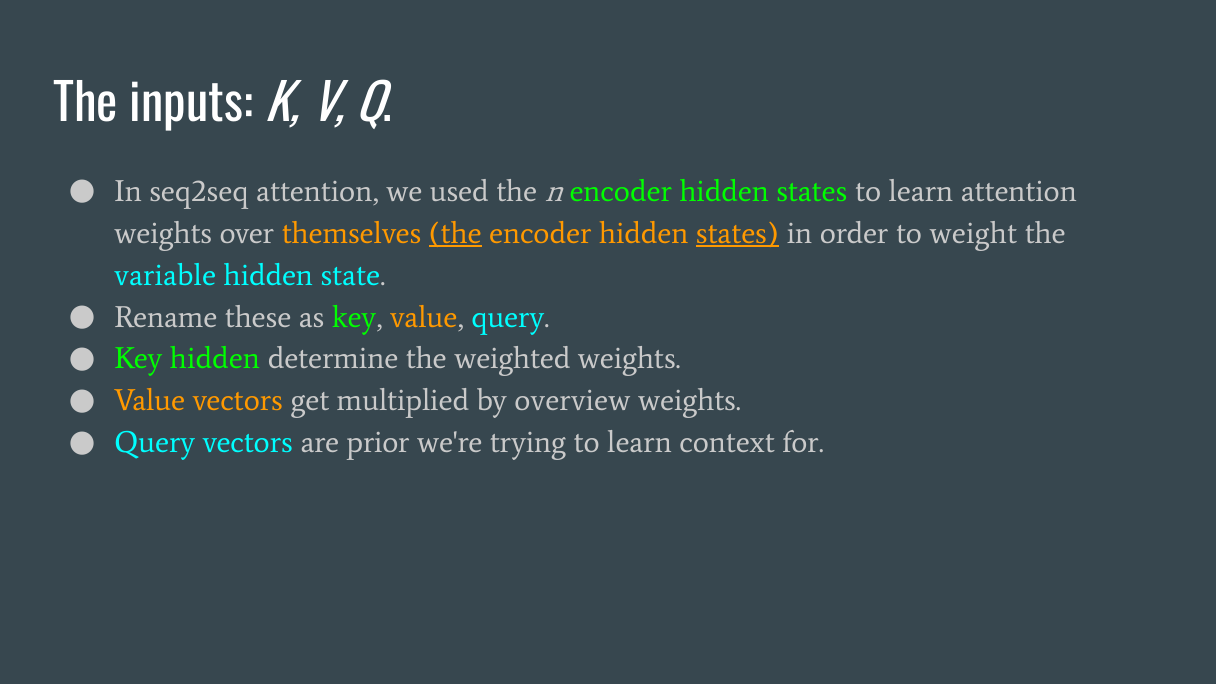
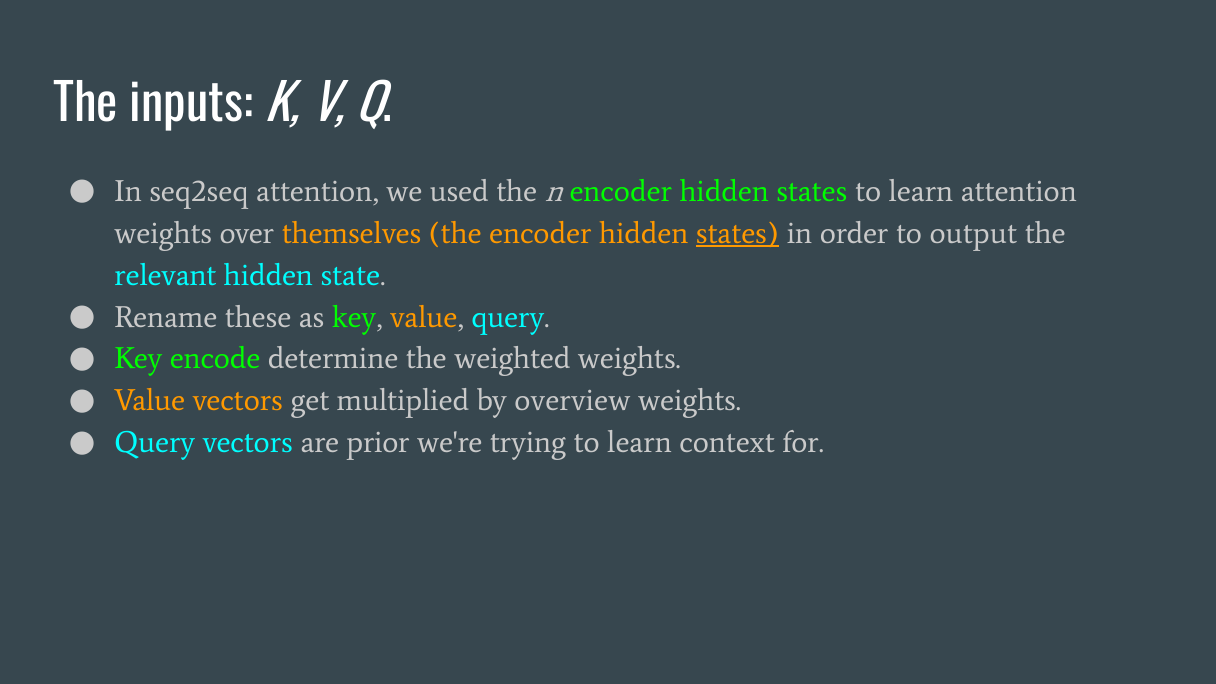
the at (455, 233) underline: present -> none
weight: weight -> output
variable: variable -> relevant
Key hidden: hidden -> encode
